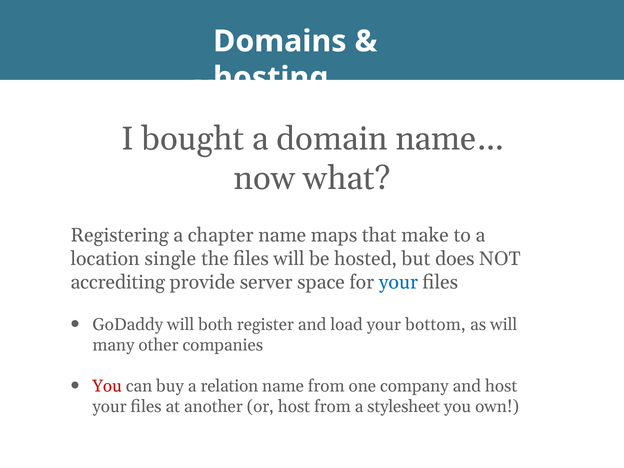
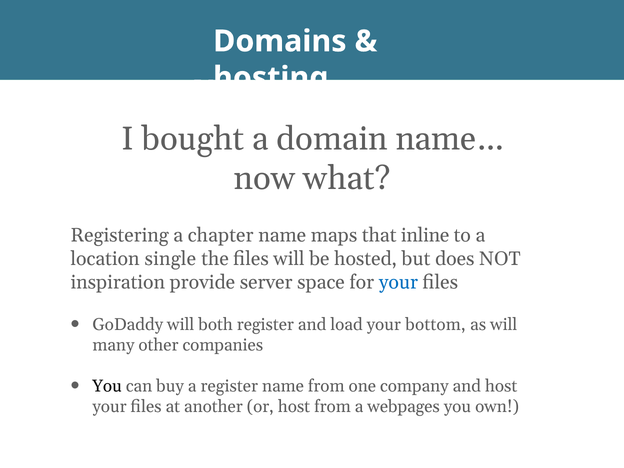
make: make -> inline
accrediting: accrediting -> inspiration
You at (107, 386) colour: red -> black
a relation: relation -> register
stylesheet: stylesheet -> webpages
